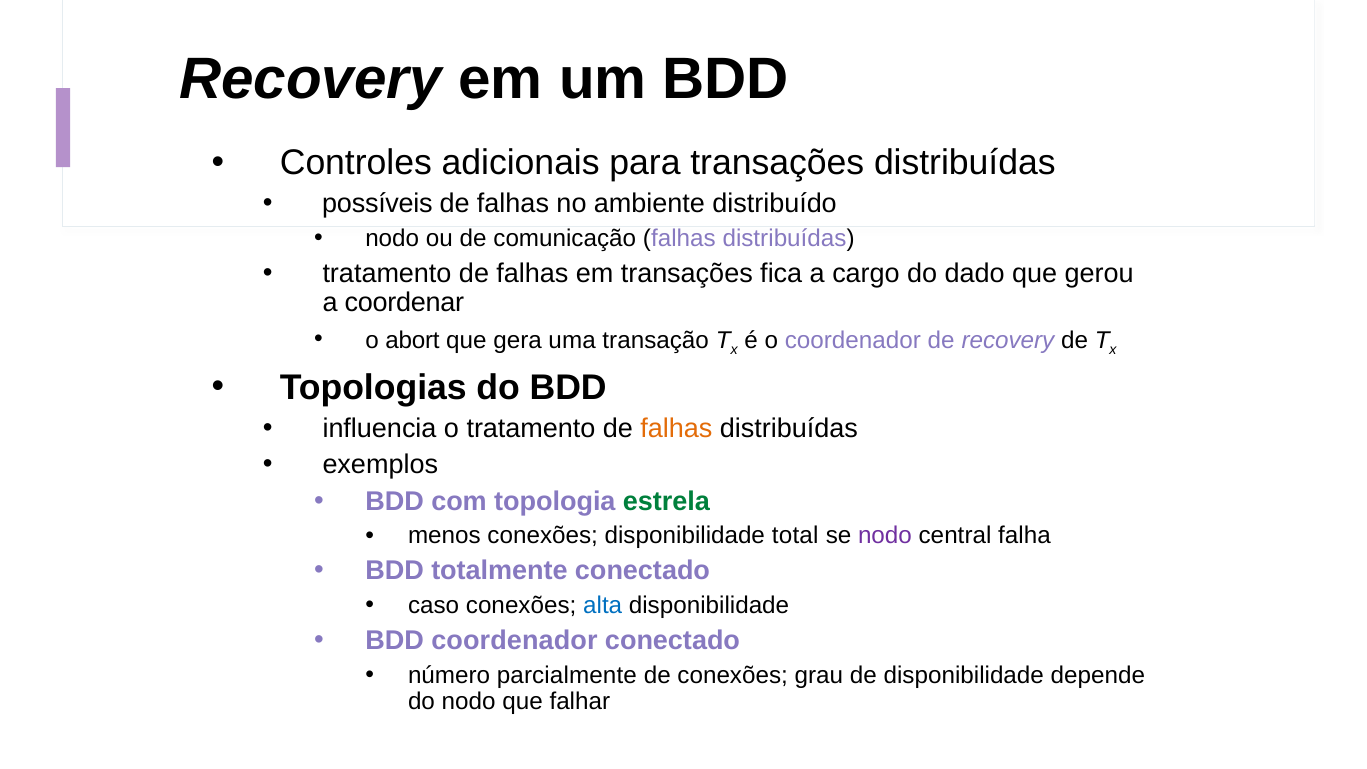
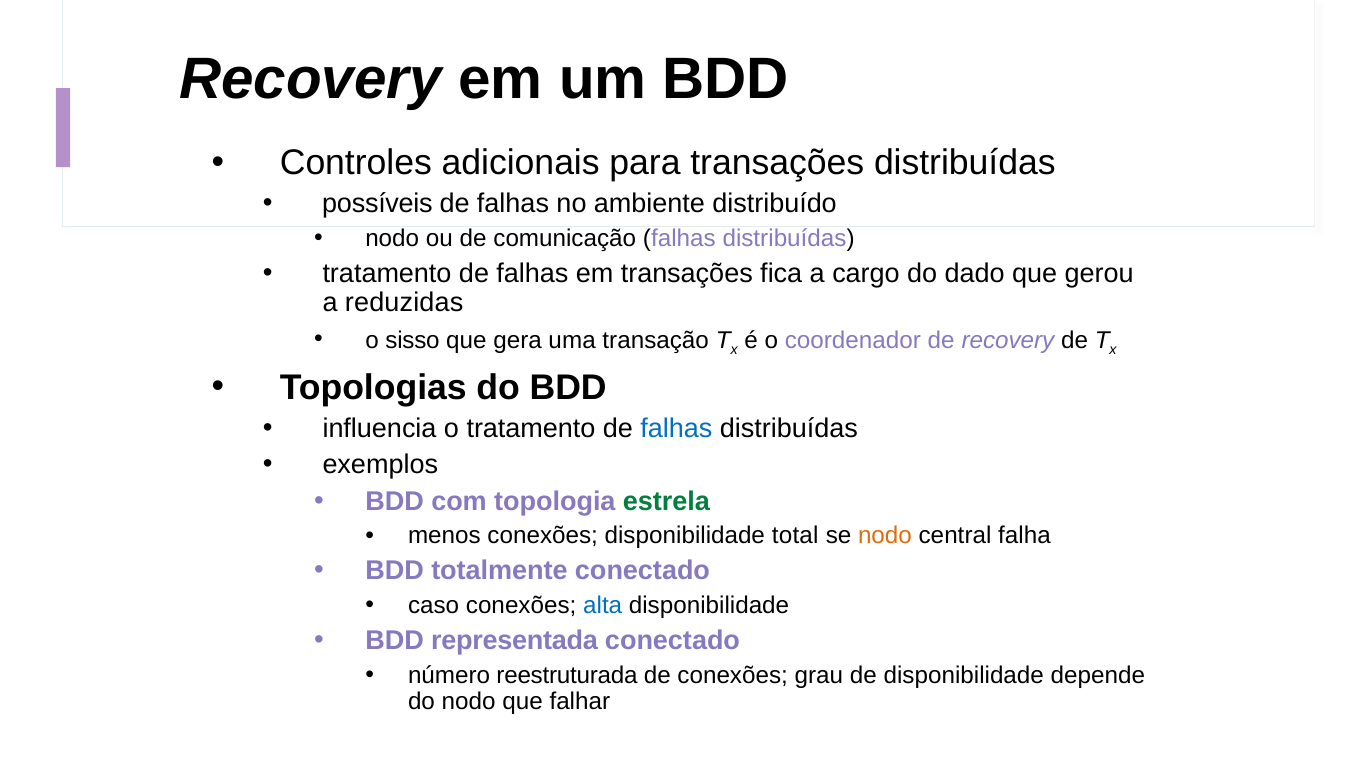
coordenar: coordenar -> reduzidas
abort: abort -> sisso
falhas at (676, 428) colour: orange -> blue
nodo at (885, 536) colour: purple -> orange
BDD coordenador: coordenador -> representada
parcialmente: parcialmente -> reestruturada
